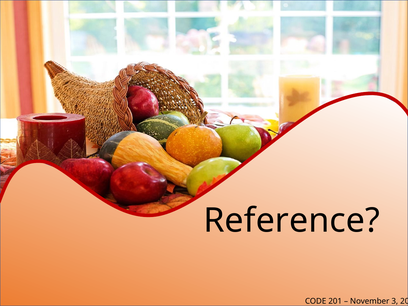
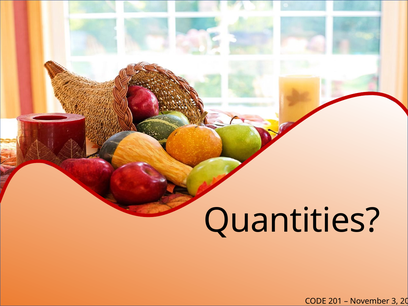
Reference: Reference -> Quantities
